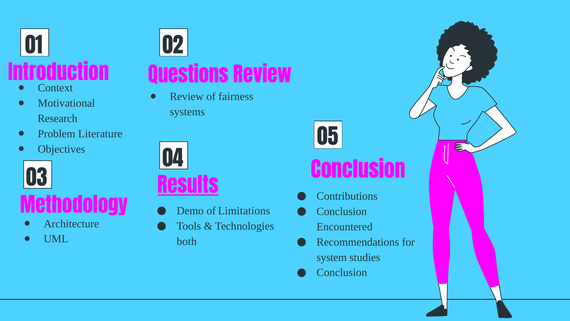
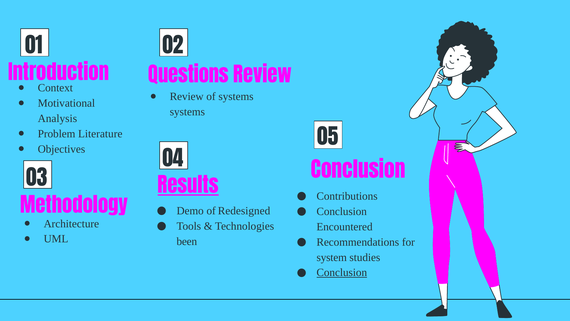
of fairness: fairness -> systems
Research: Research -> Analysis
Limitations: Limitations -> Redesigned
both: both -> been
Conclusion at (342, 272) underline: none -> present
